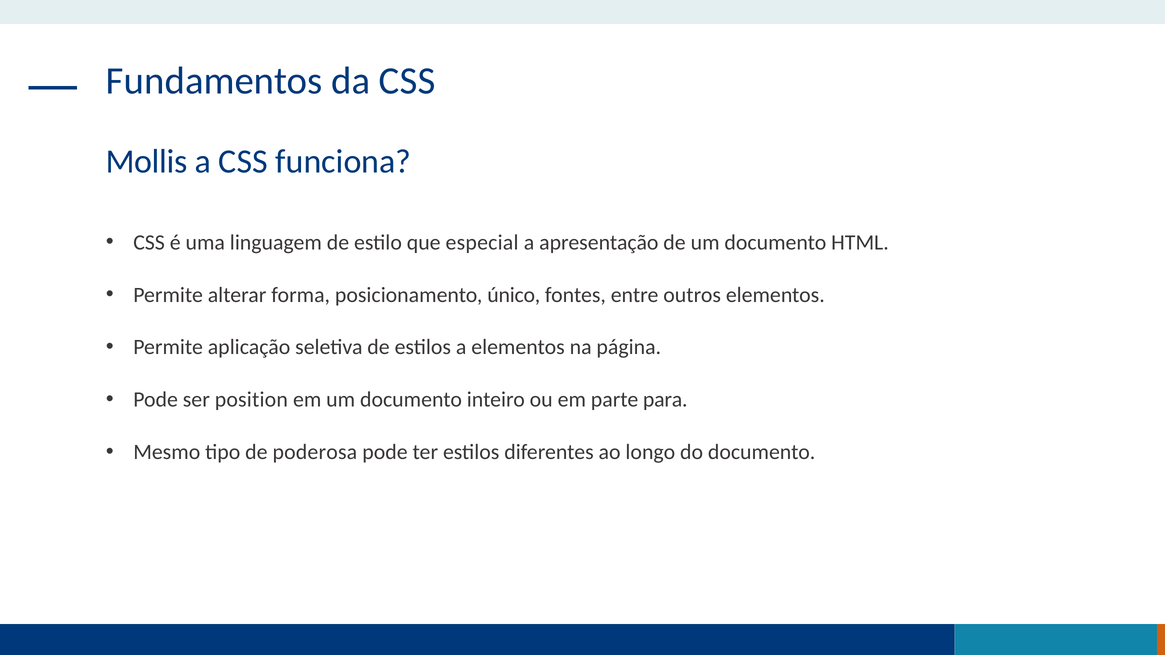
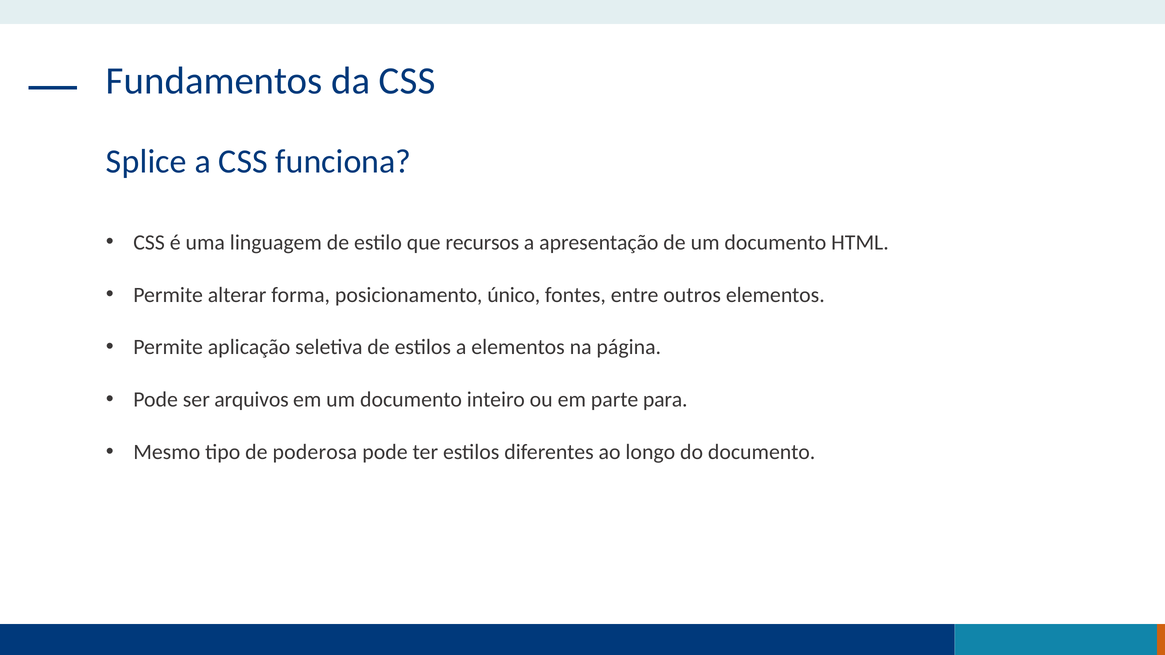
Mollis: Mollis -> Splice
especial: especial -> recursos
position: position -> arquivos
